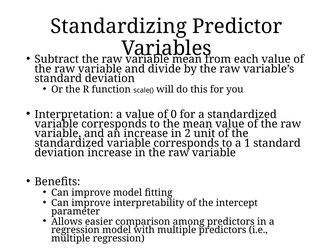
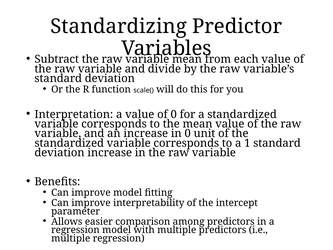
in 2: 2 -> 0
